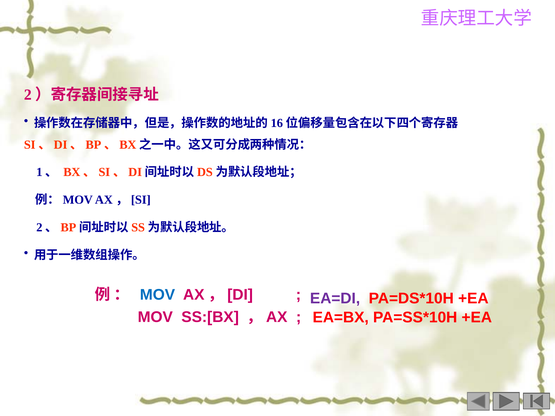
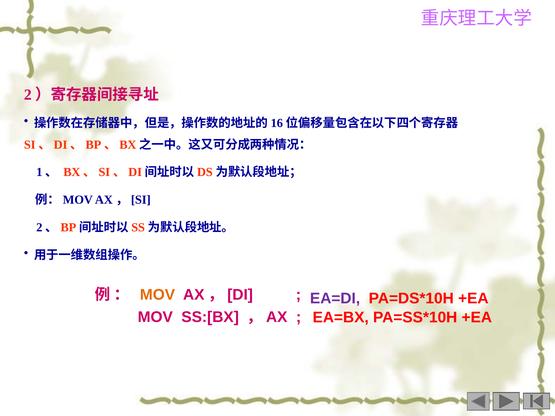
MOV at (157, 295) colour: blue -> orange
